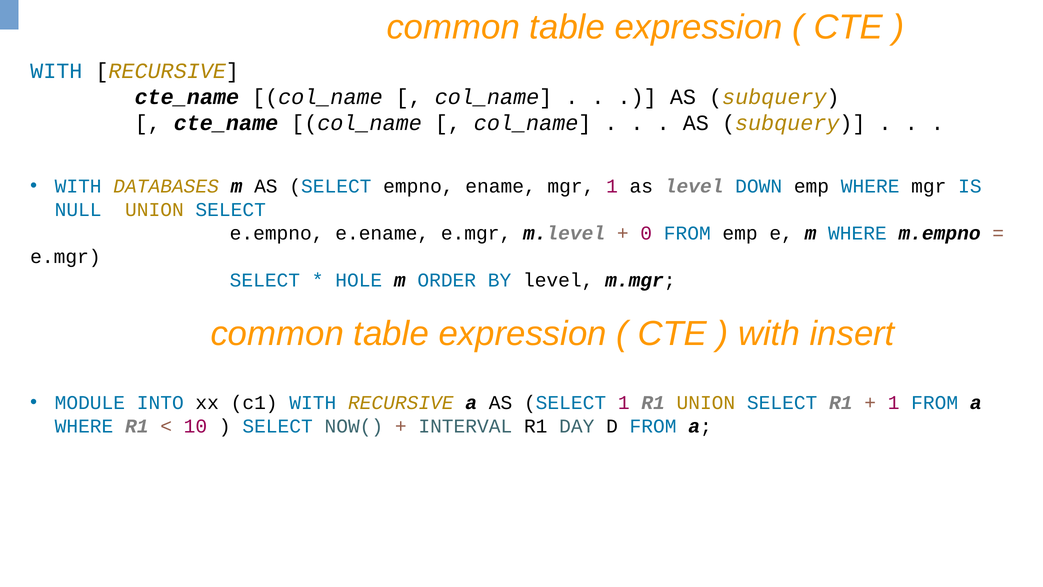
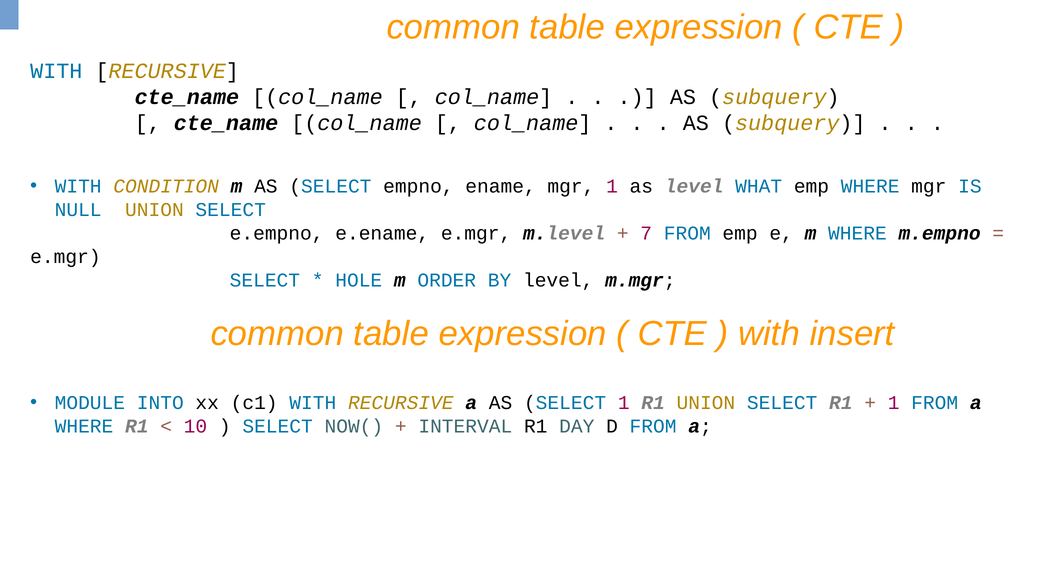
DATABASES: DATABASES -> CONDITION
DOWN: DOWN -> WHAT
0: 0 -> 7
